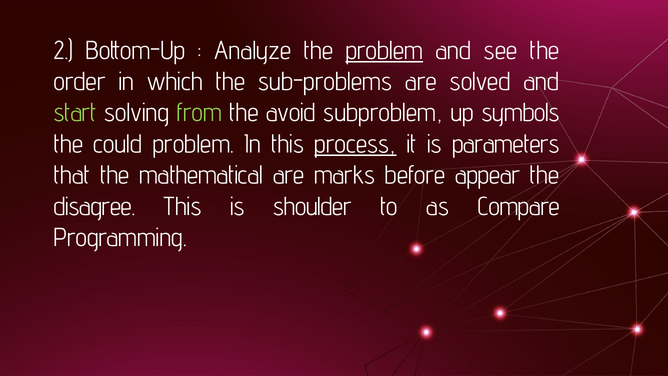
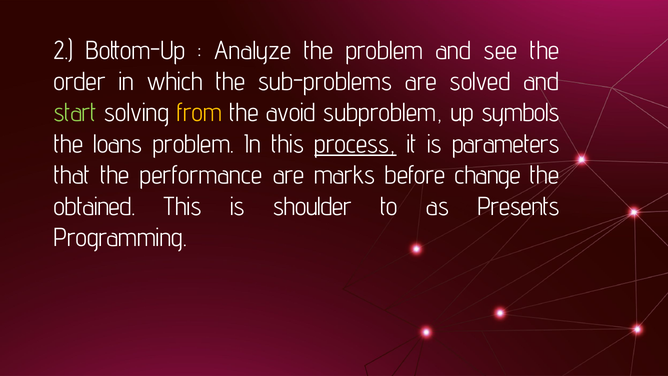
problem at (384, 50) underline: present -> none
from colour: light green -> yellow
could: could -> loans
mathematical: mathematical -> performance
appear: appear -> change
disagree: disagree -> obtained
Compare: Compare -> Presents
